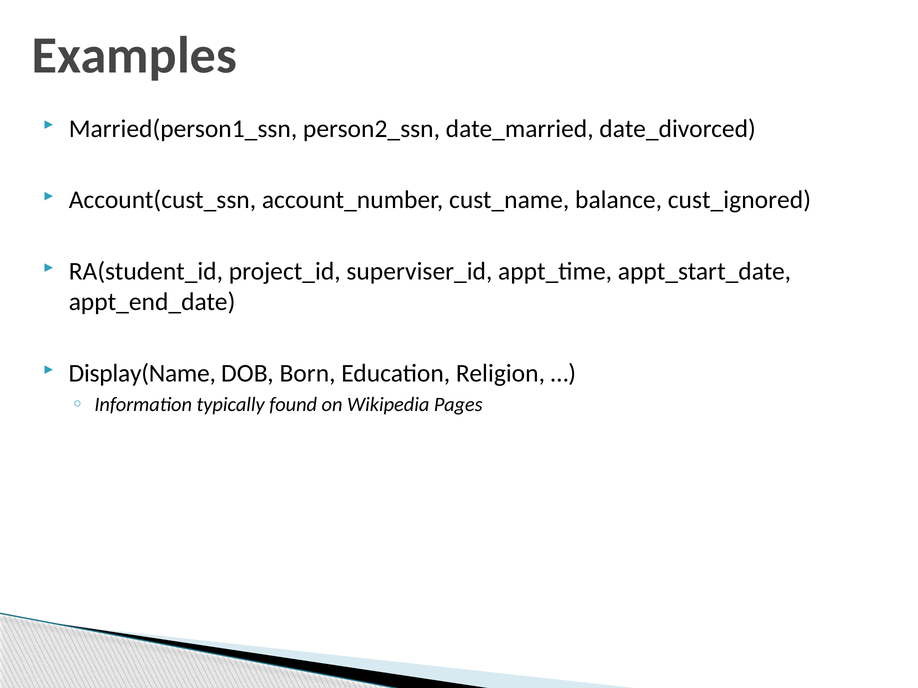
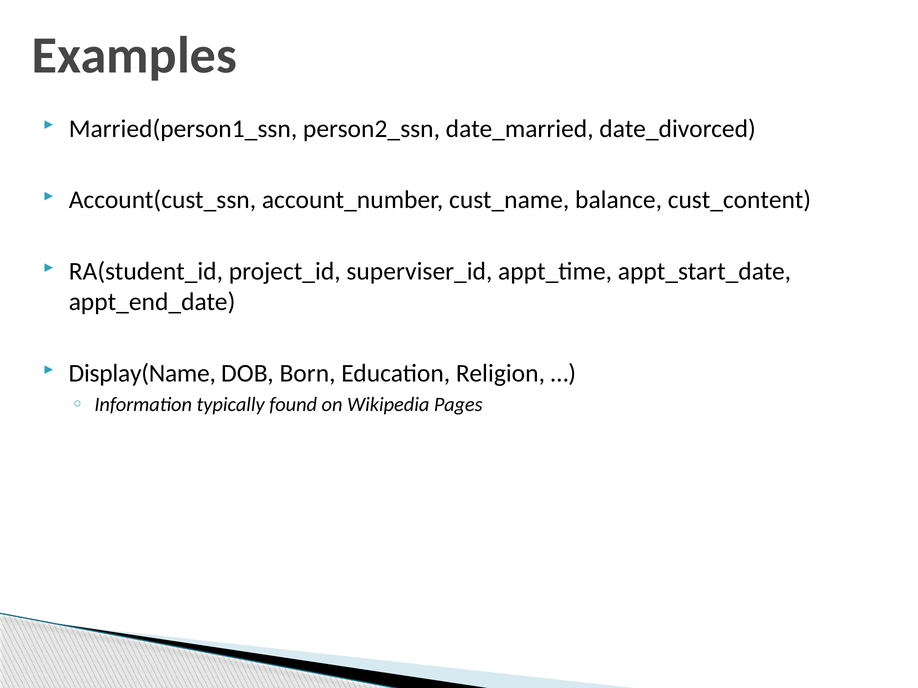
cust_ignored: cust_ignored -> cust_content
